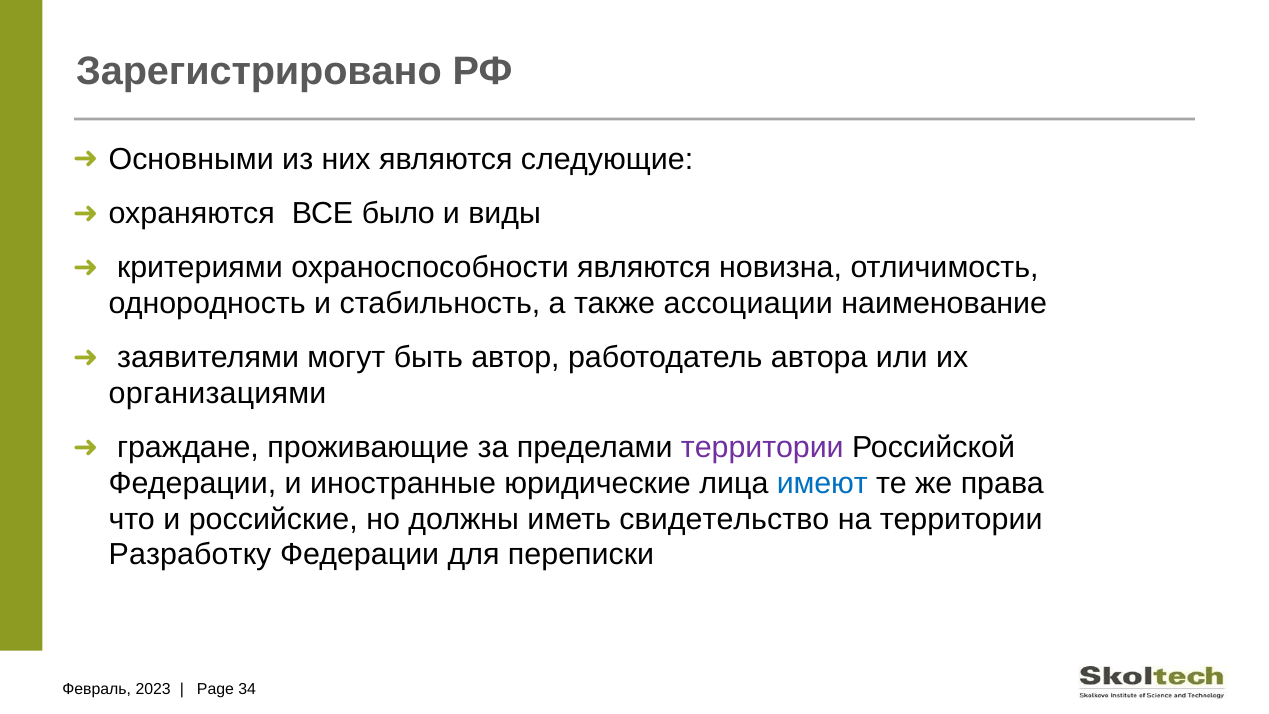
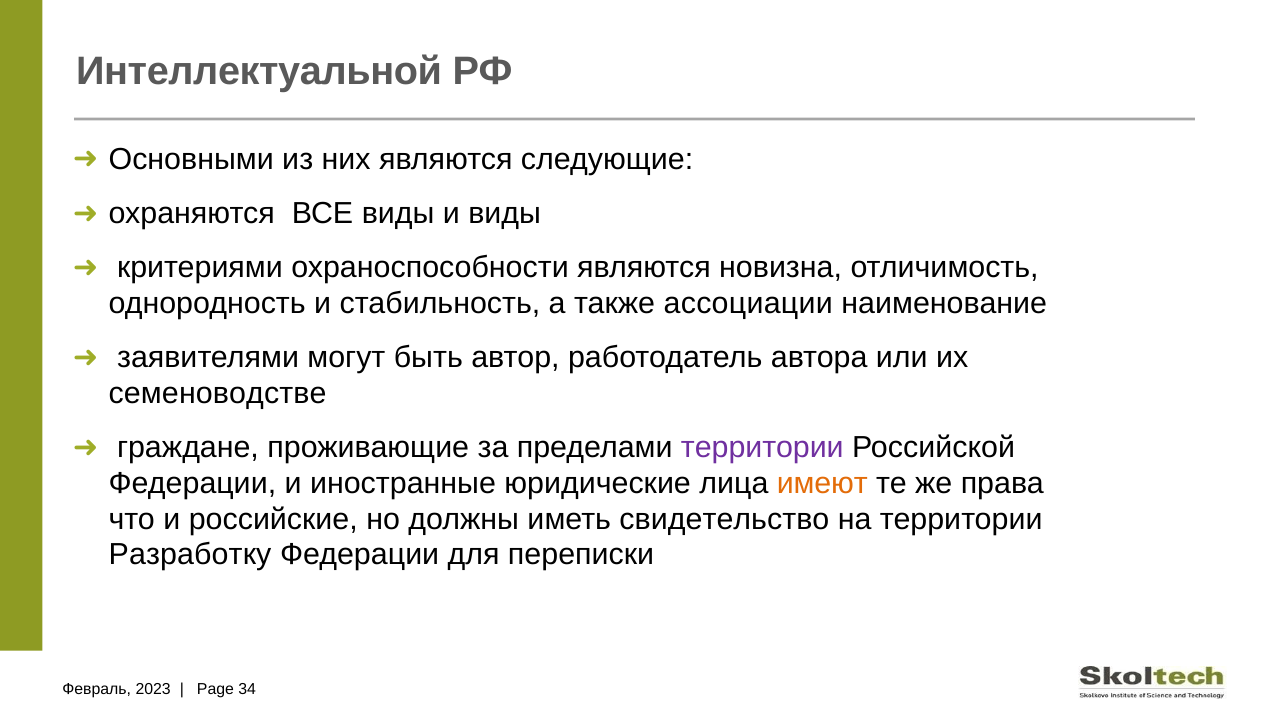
Зарегистрировано: Зарегистрировано -> Интеллектуальной
ВСЕ было: было -> виды
организациями: организациями -> семеноводстве
имеют colour: blue -> orange
